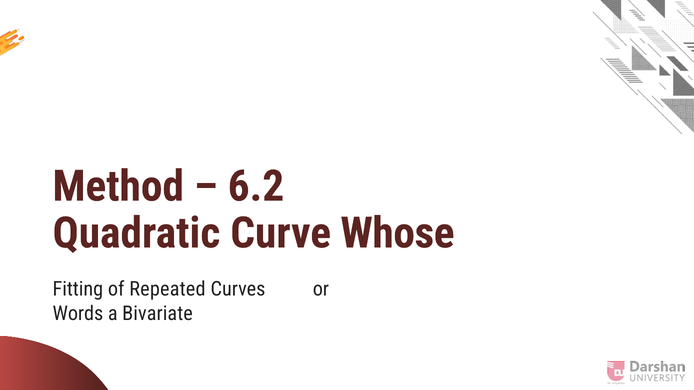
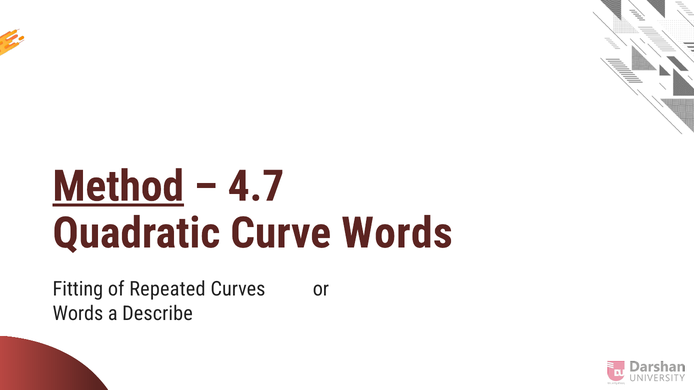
Method underline: none -> present
6.2: 6.2 -> 4.7
Curve Whose: Whose -> Words
Bivariate: Bivariate -> Describe
